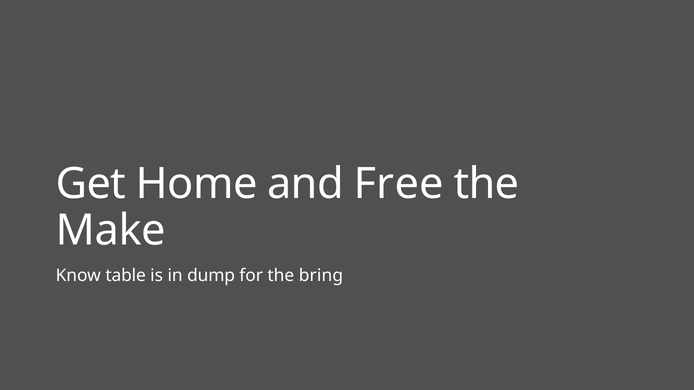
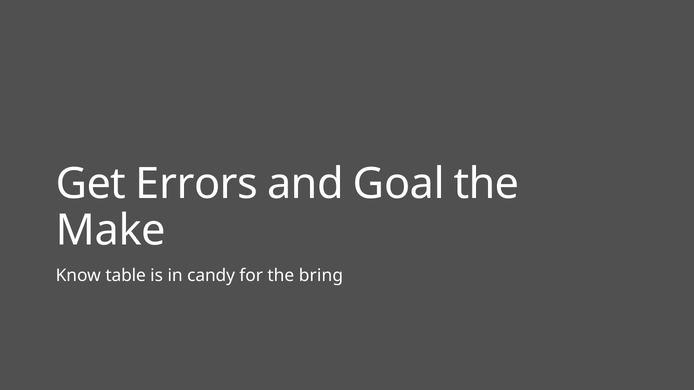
Home: Home -> Errors
Free: Free -> Goal
dump: dump -> candy
